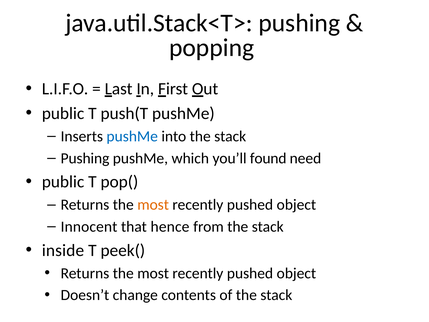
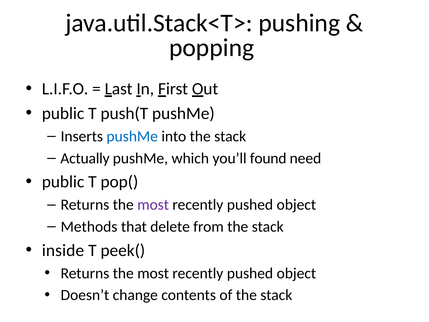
Pushing at (85, 158): Pushing -> Actually
most at (153, 205) colour: orange -> purple
Innocent: Innocent -> Methods
hence: hence -> delete
